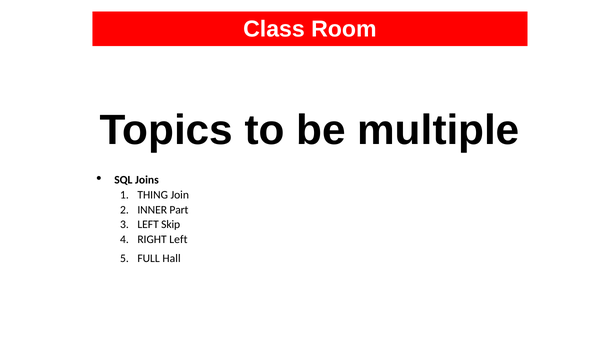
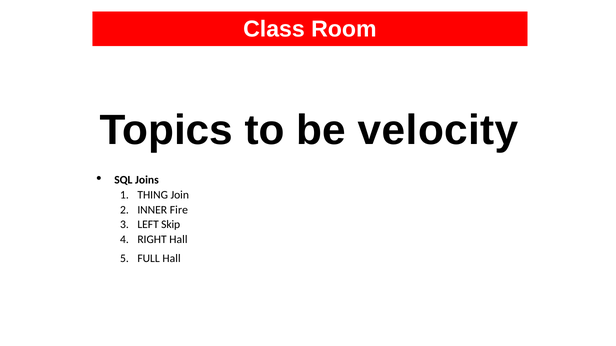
multiple: multiple -> velocity
Part: Part -> Fire
RIGHT Left: Left -> Hall
